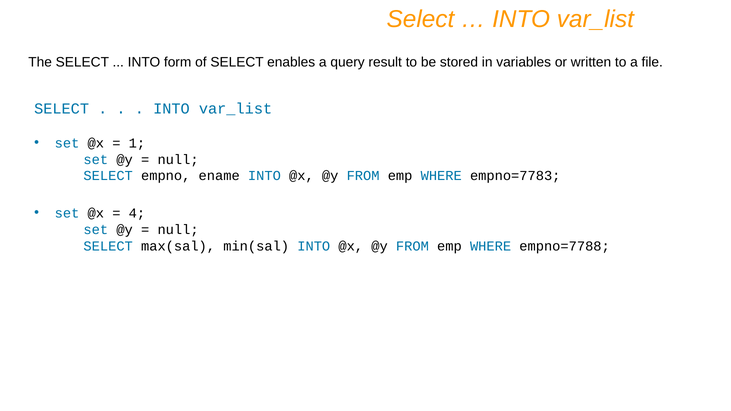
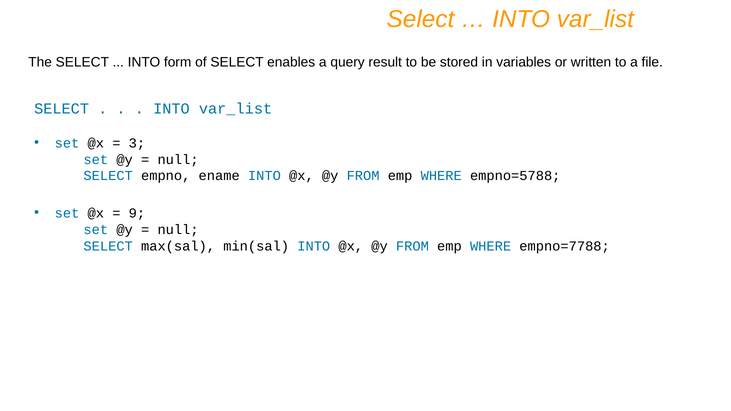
1: 1 -> 3
empno=7783: empno=7783 -> empno=5788
4: 4 -> 9
